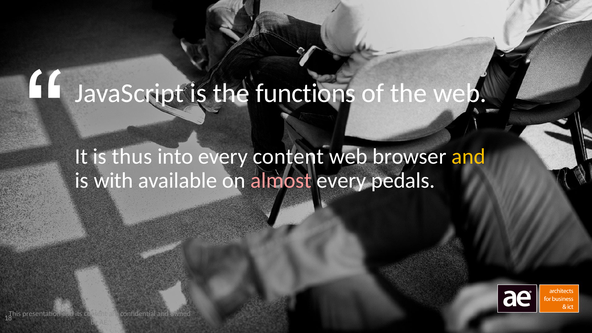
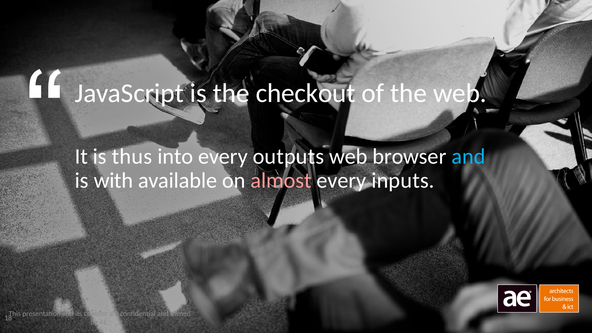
functions: functions -> checkout
every content: content -> outputs
and at (468, 156) colour: yellow -> light blue
pedals: pedals -> inputs
